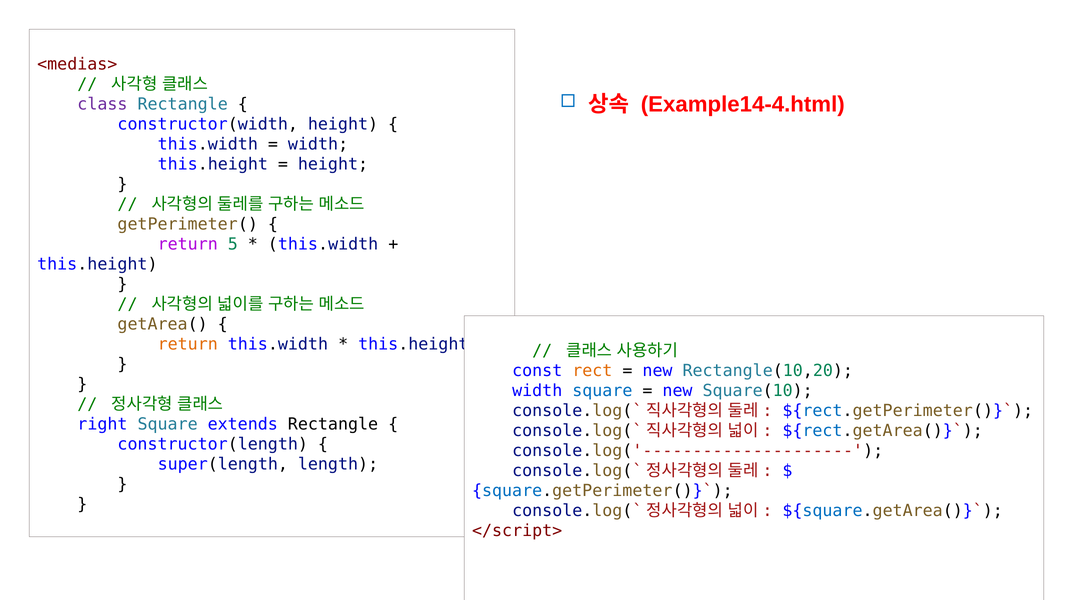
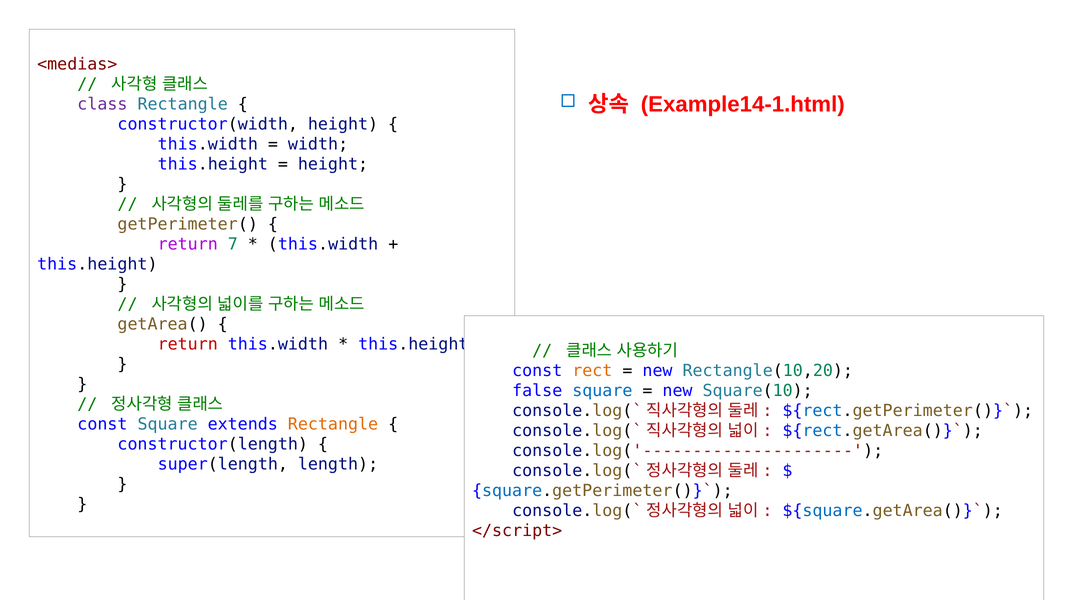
Example14-4.html: Example14-4.html -> Example14-1.html
5: 5 -> 7
return at (188, 344) colour: orange -> red
width at (537, 391): width -> false
right at (102, 424): right -> const
Rectangle at (333, 424) colour: black -> orange
